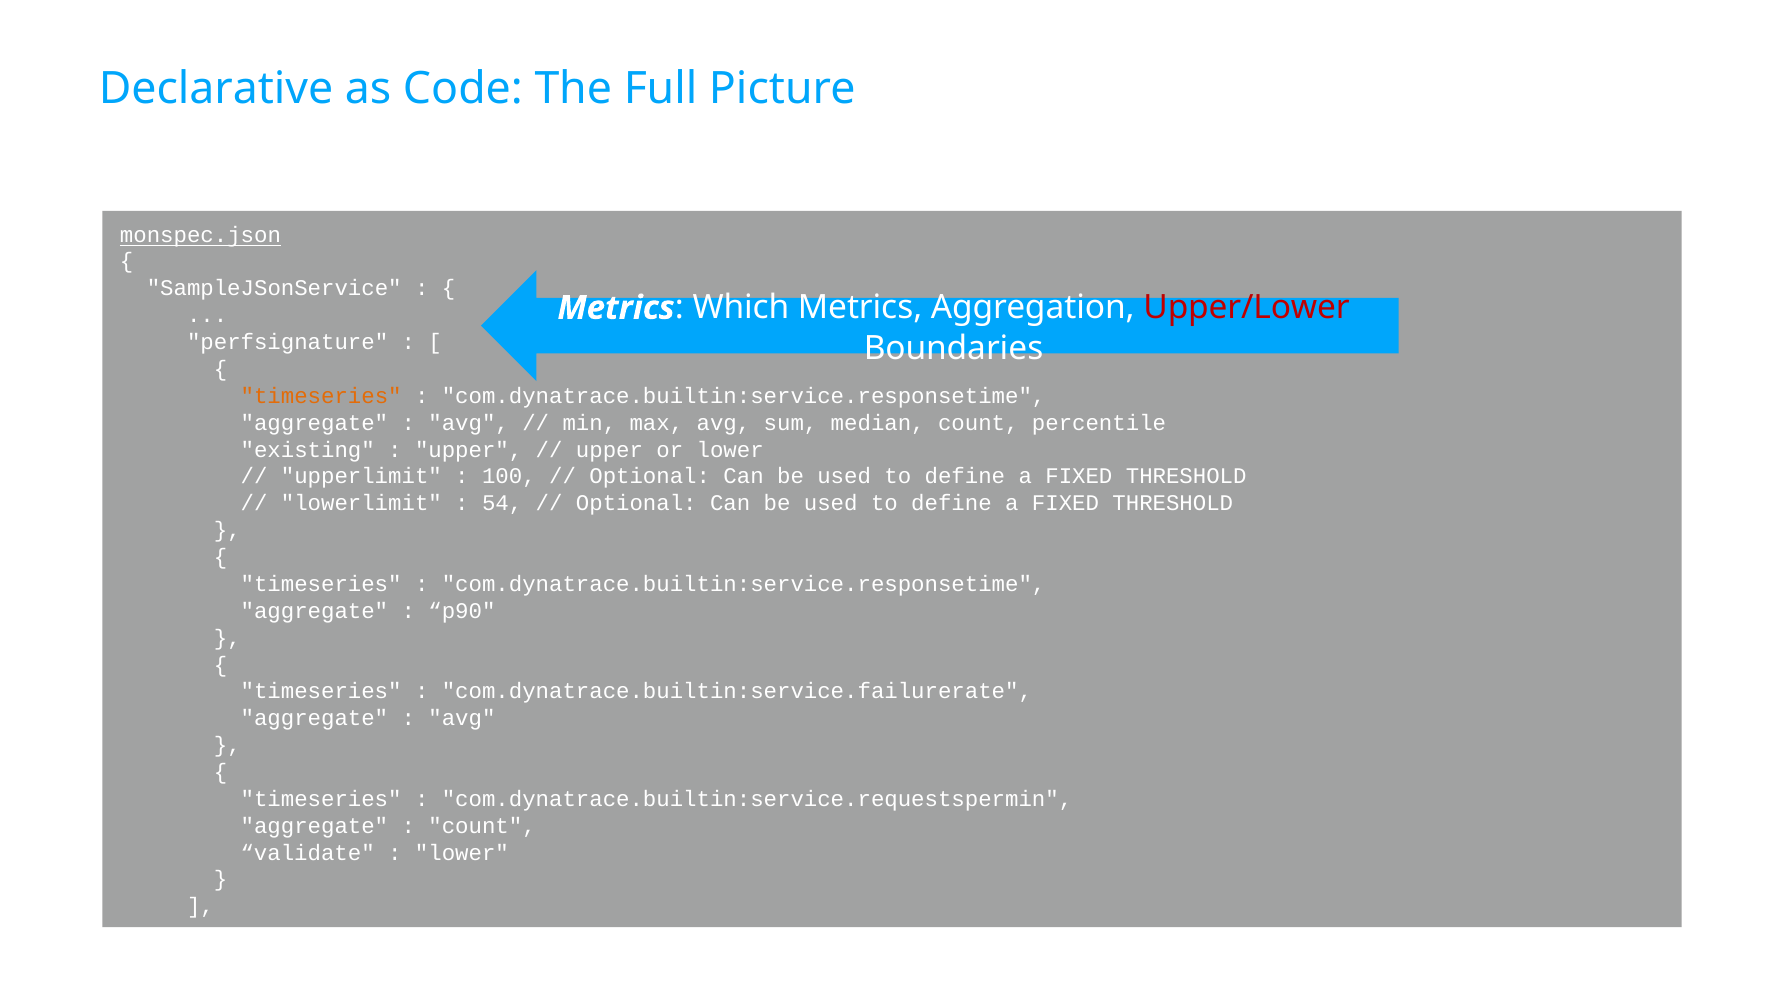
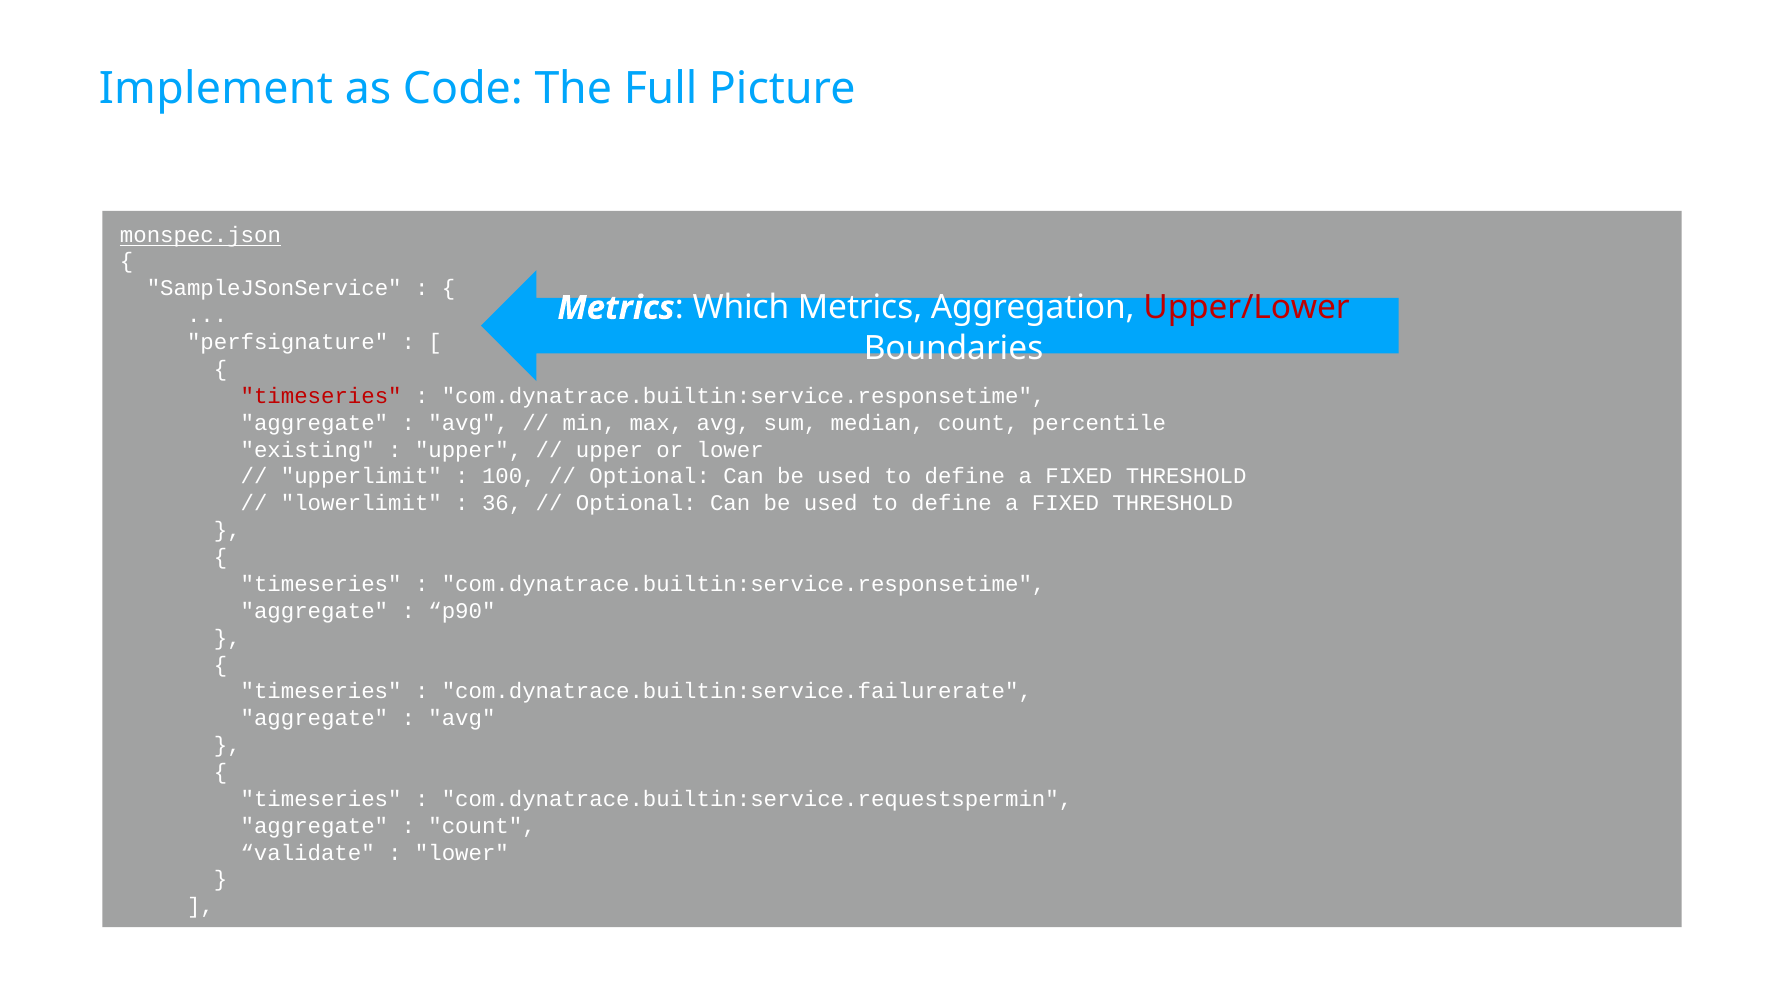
Declarative: Declarative -> Implement
timeseries at (321, 396) colour: orange -> red
54: 54 -> 36
